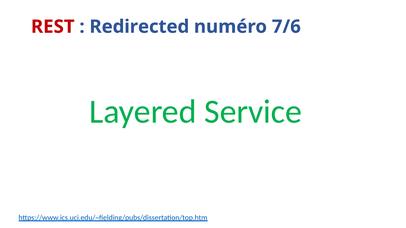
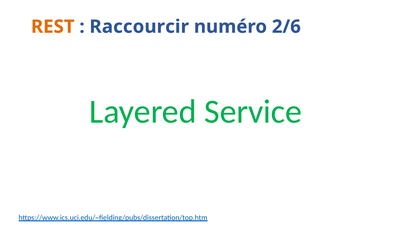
REST colour: red -> orange
Redirected: Redirected -> Raccourcir
7/6: 7/6 -> 2/6
